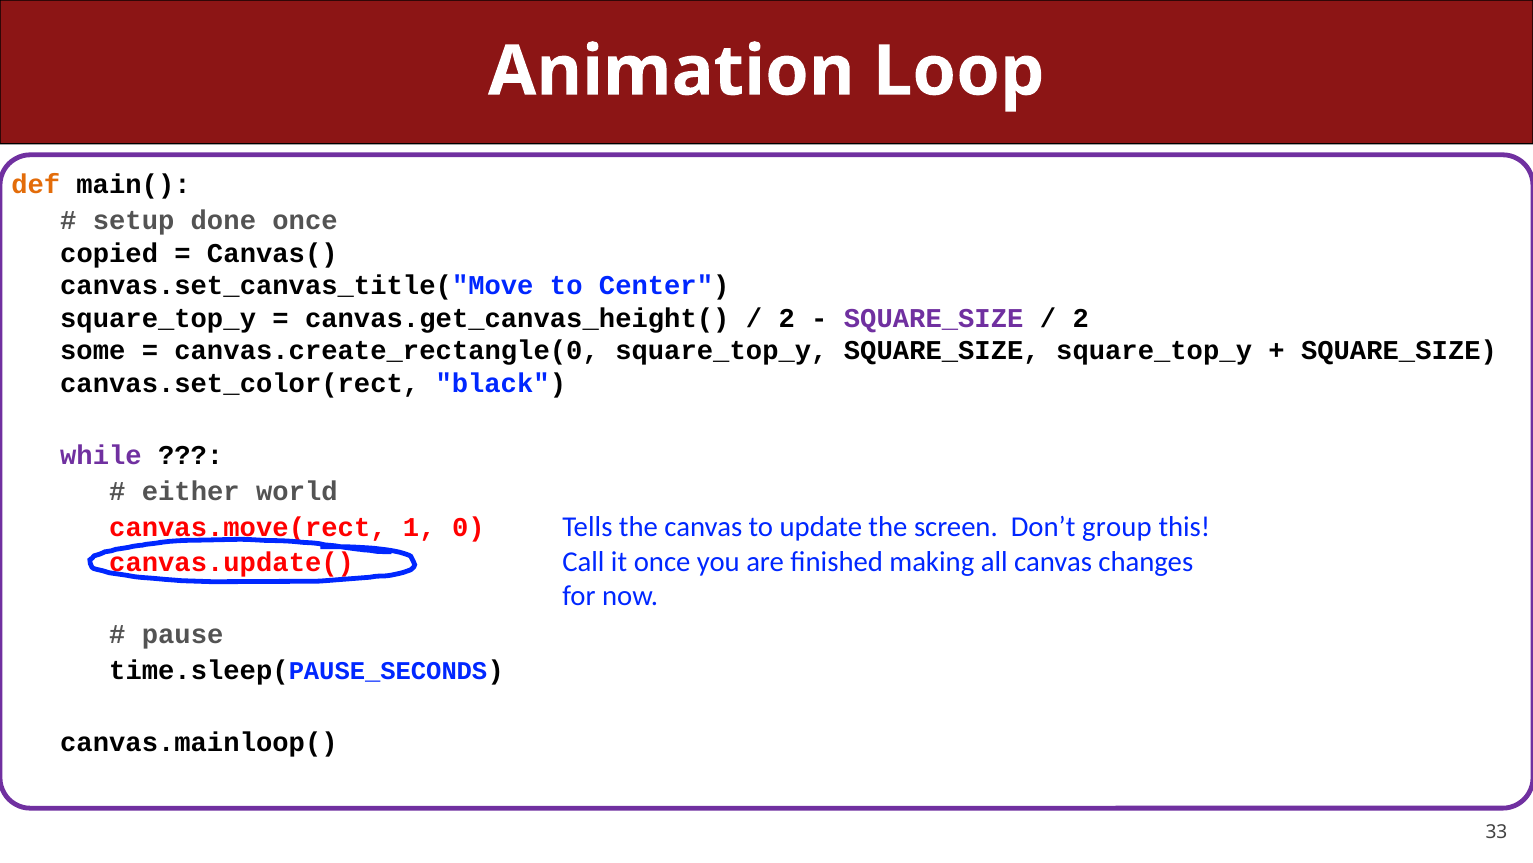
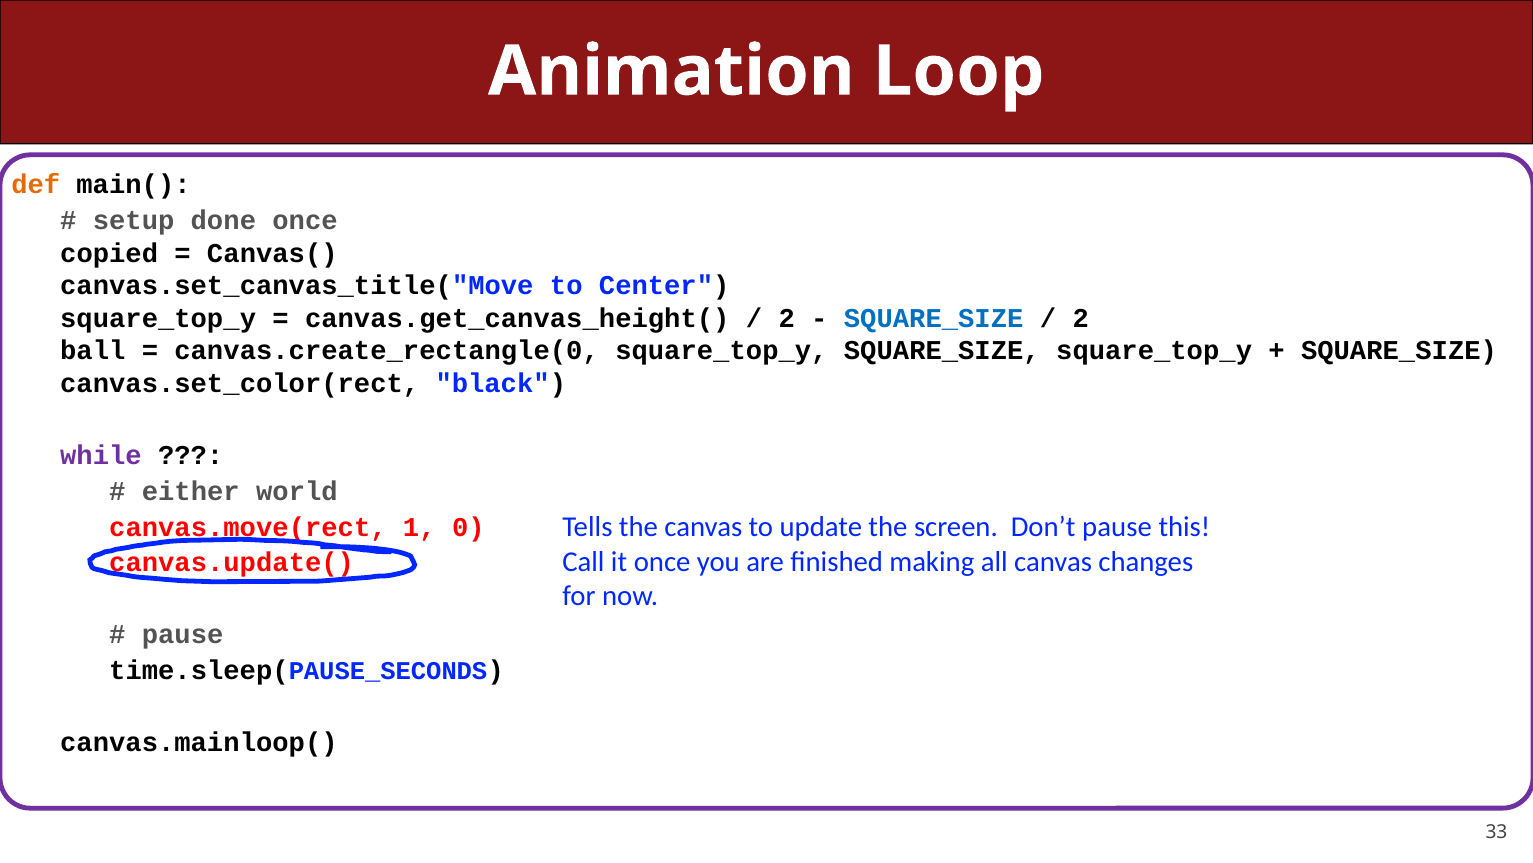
SQUARE_SIZE at (934, 318) colour: purple -> blue
some: some -> ball
Don’t group: group -> pause
